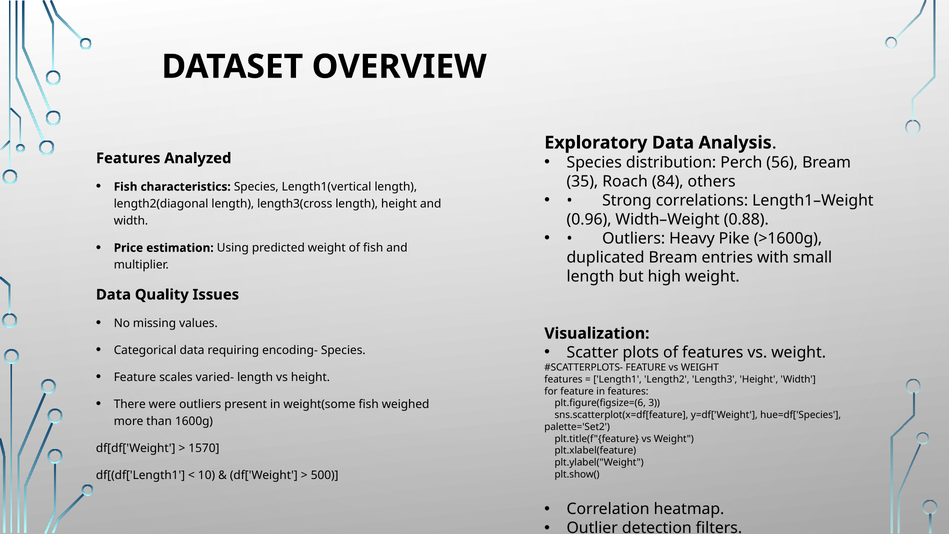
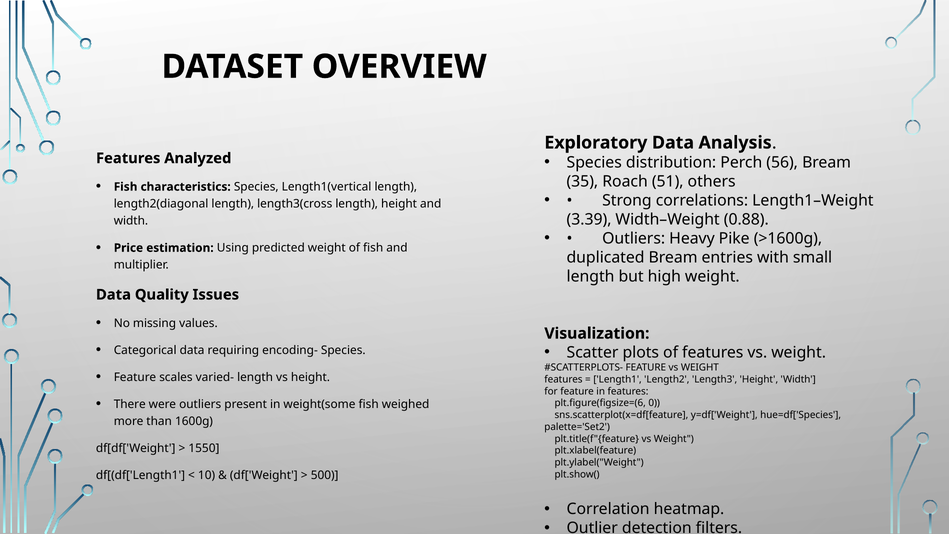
84: 84 -> 51
0.96: 0.96 -> 3.39
3: 3 -> 0
1570: 1570 -> 1550
